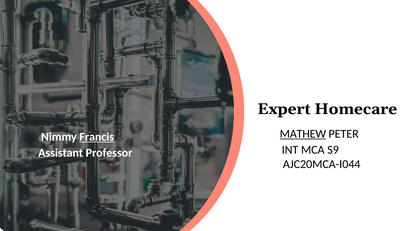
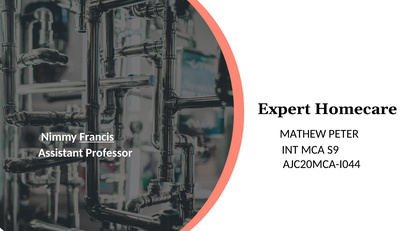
MATHEW underline: present -> none
